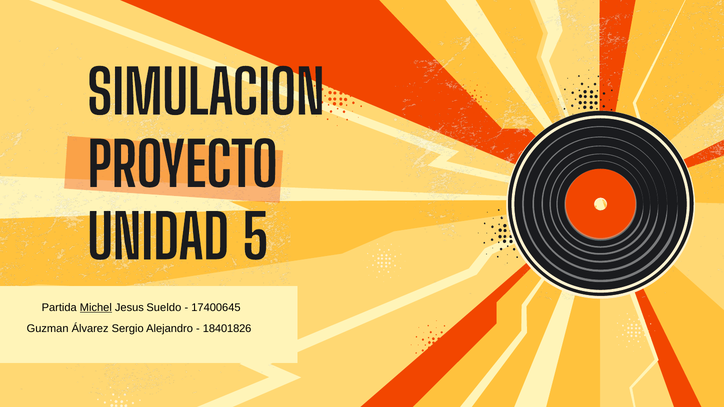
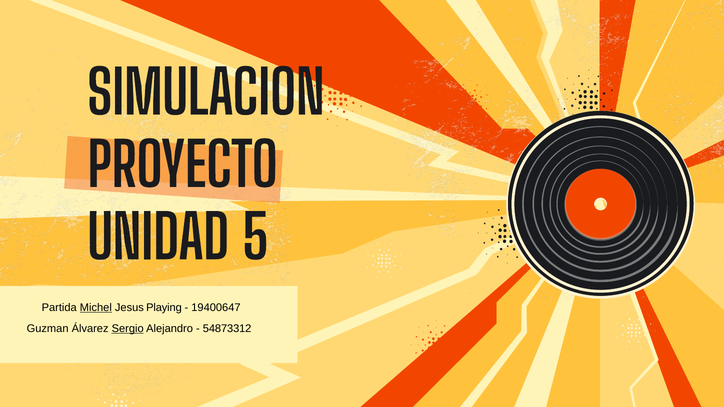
Sueldo: Sueldo -> Playing
17400645: 17400645 -> 19400647
Sergio underline: none -> present
18401826: 18401826 -> 54873312
